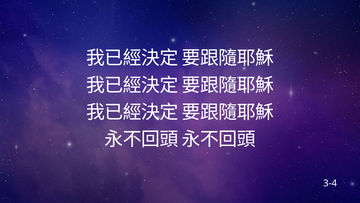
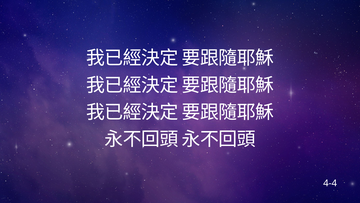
3-4: 3-4 -> 4-4
